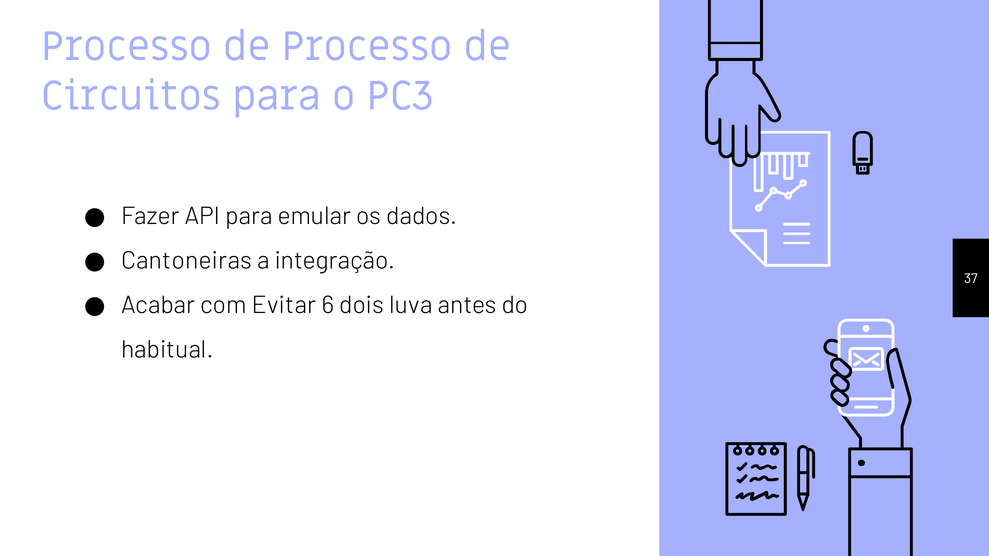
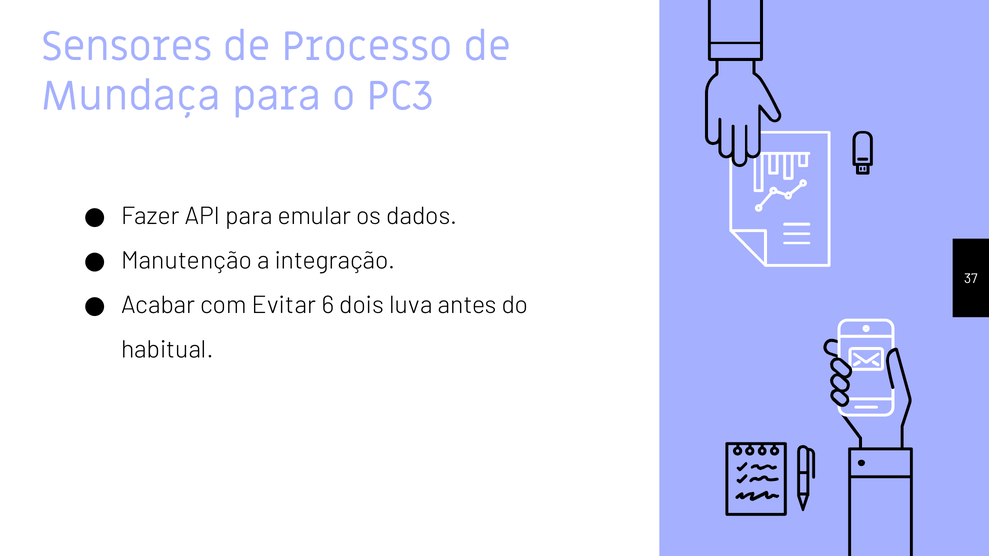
Processo at (127, 47): Processo -> Sensores
Circuitos: Circuitos -> Mundaça
Cantoneiras: Cantoneiras -> Manutenção
